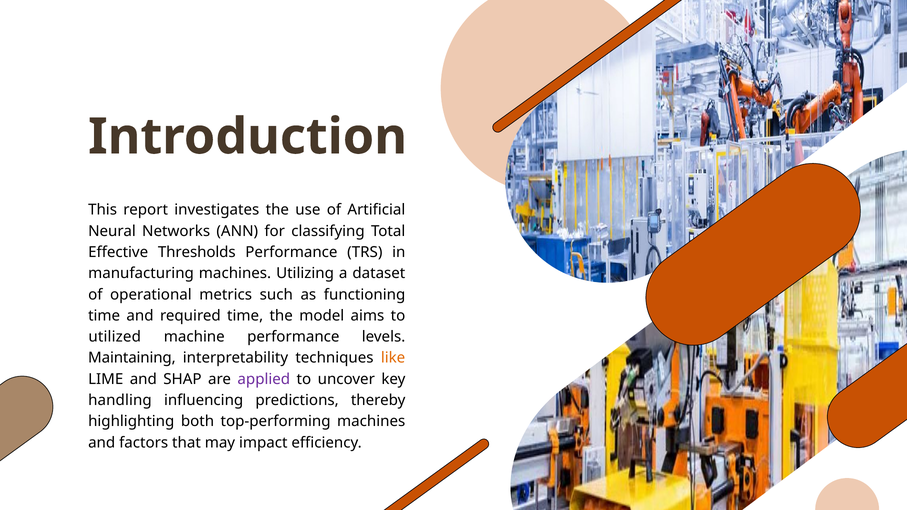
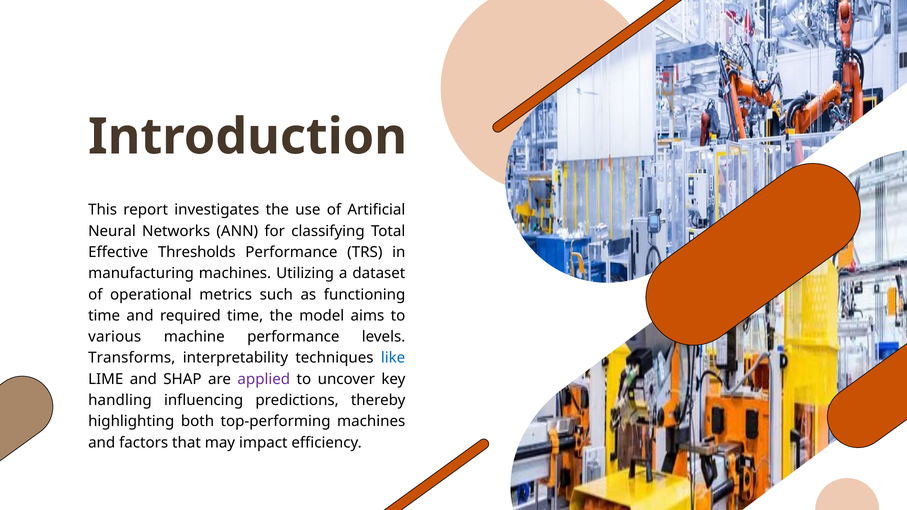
utilized: utilized -> various
Maintaining: Maintaining -> Transforms
like colour: orange -> blue
